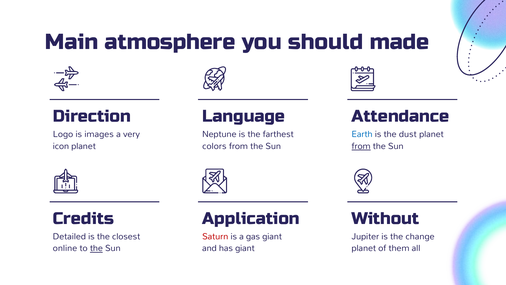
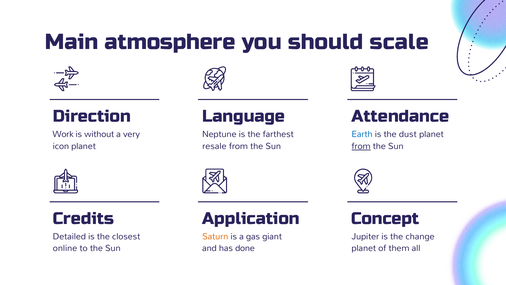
made: made -> scale
Logo: Logo -> Work
images: images -> without
colors: colors -> resale
Without: Without -> Concept
Saturn colour: red -> orange
the at (96, 248) underline: present -> none
has giant: giant -> done
